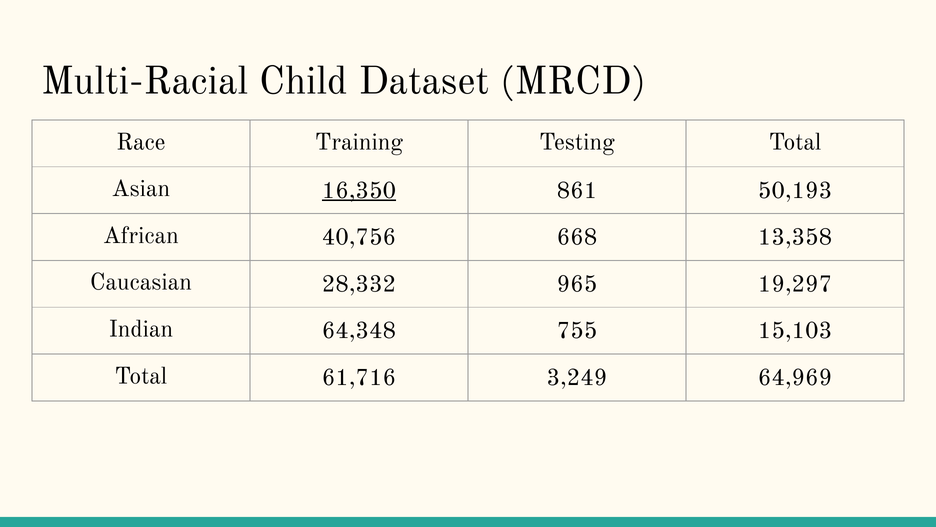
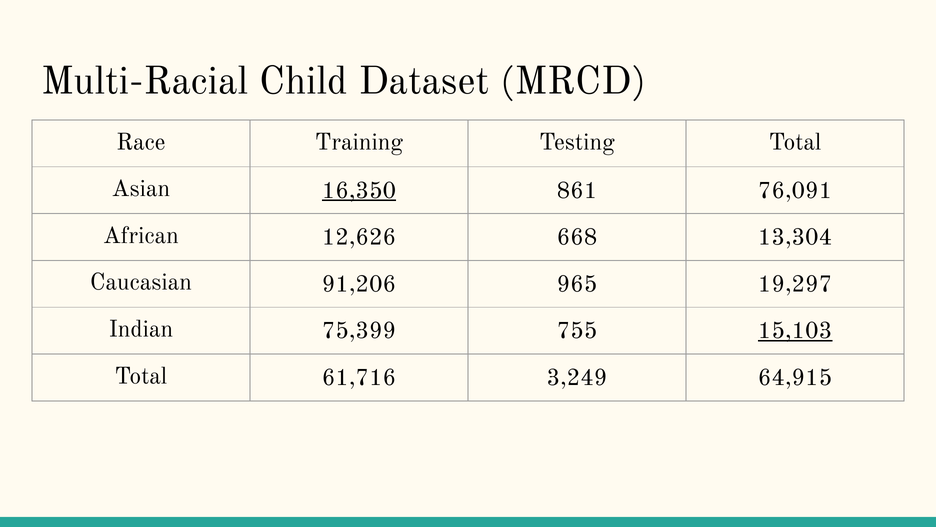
50,193: 50,193 -> 76,091
40,756: 40,756 -> 12,626
13,358: 13,358 -> 13,304
28,332: 28,332 -> 91,206
64,348: 64,348 -> 75,399
15,103 underline: none -> present
64,969: 64,969 -> 64,915
